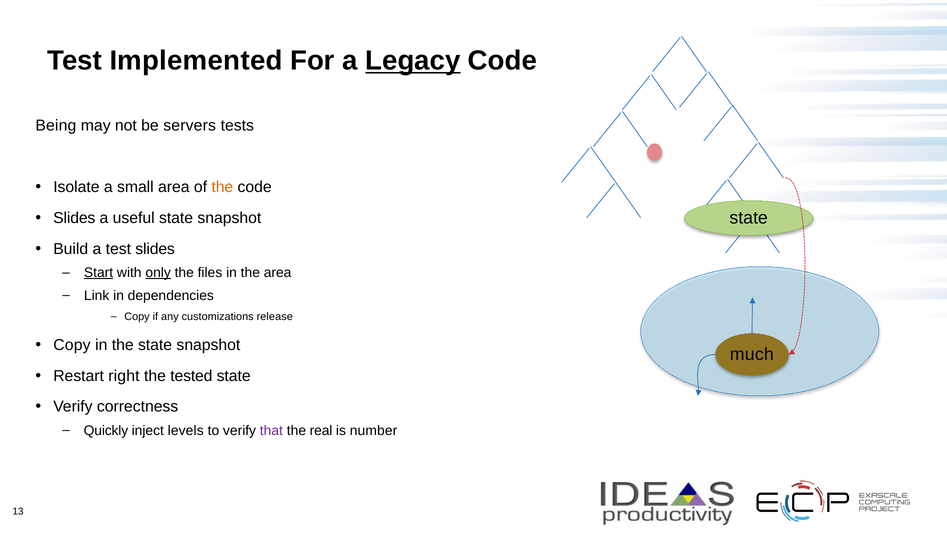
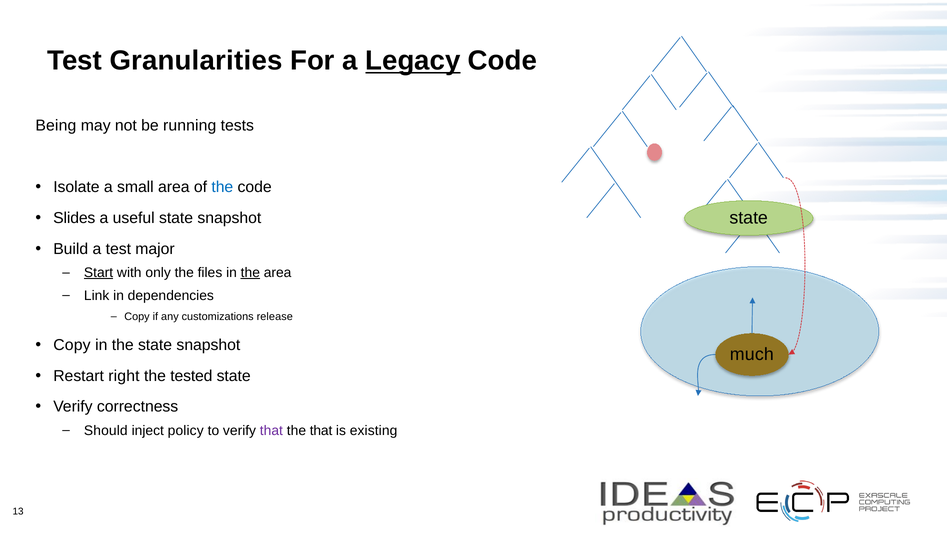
Implemented: Implemented -> Granularities
servers: servers -> running
the at (222, 187) colour: orange -> blue
test slides: slides -> major
only underline: present -> none
the at (250, 273) underline: none -> present
Quickly: Quickly -> Should
levels: levels -> policy
the real: real -> that
number: number -> existing
